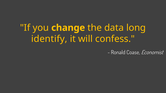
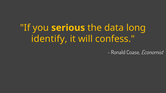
change: change -> serious
